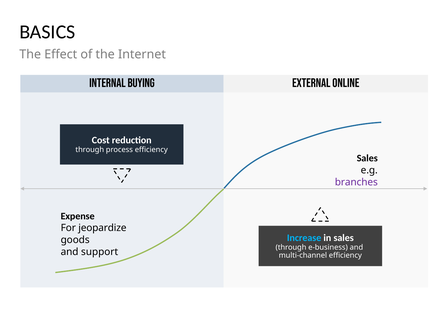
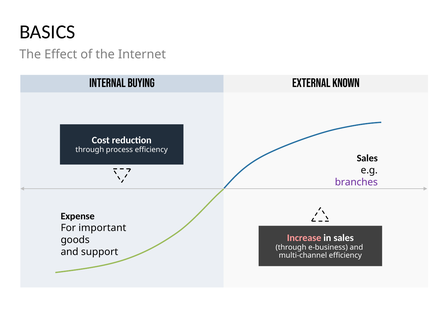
online: online -> known
jeopardize: jeopardize -> important
Increase colour: light blue -> pink
